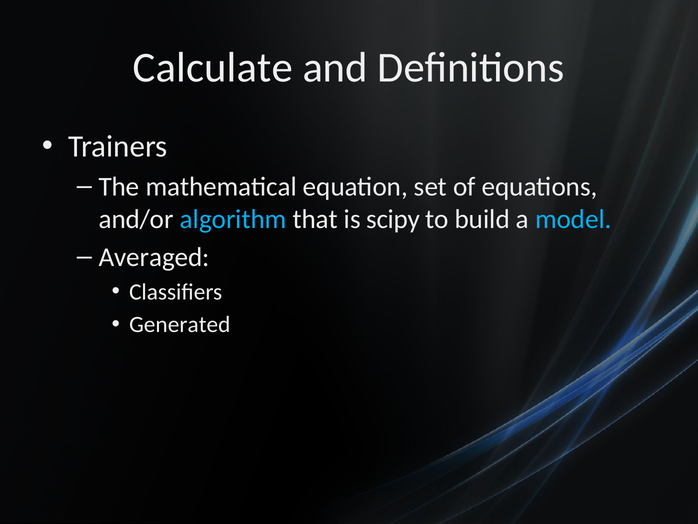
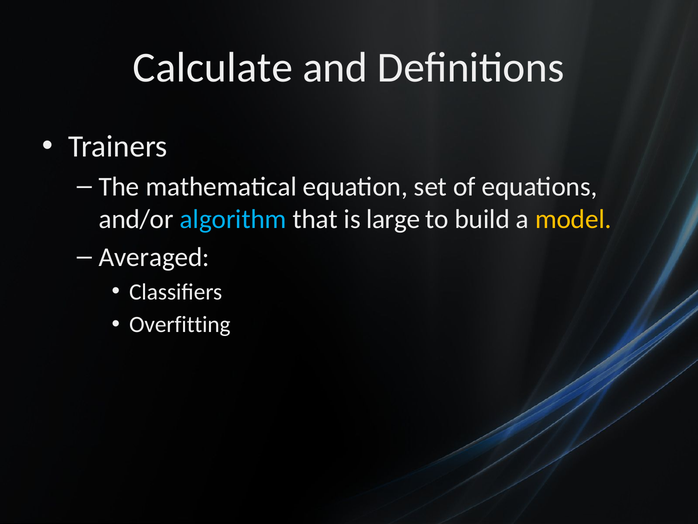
scipy: scipy -> large
model colour: light blue -> yellow
Generated: Generated -> Overfitting
